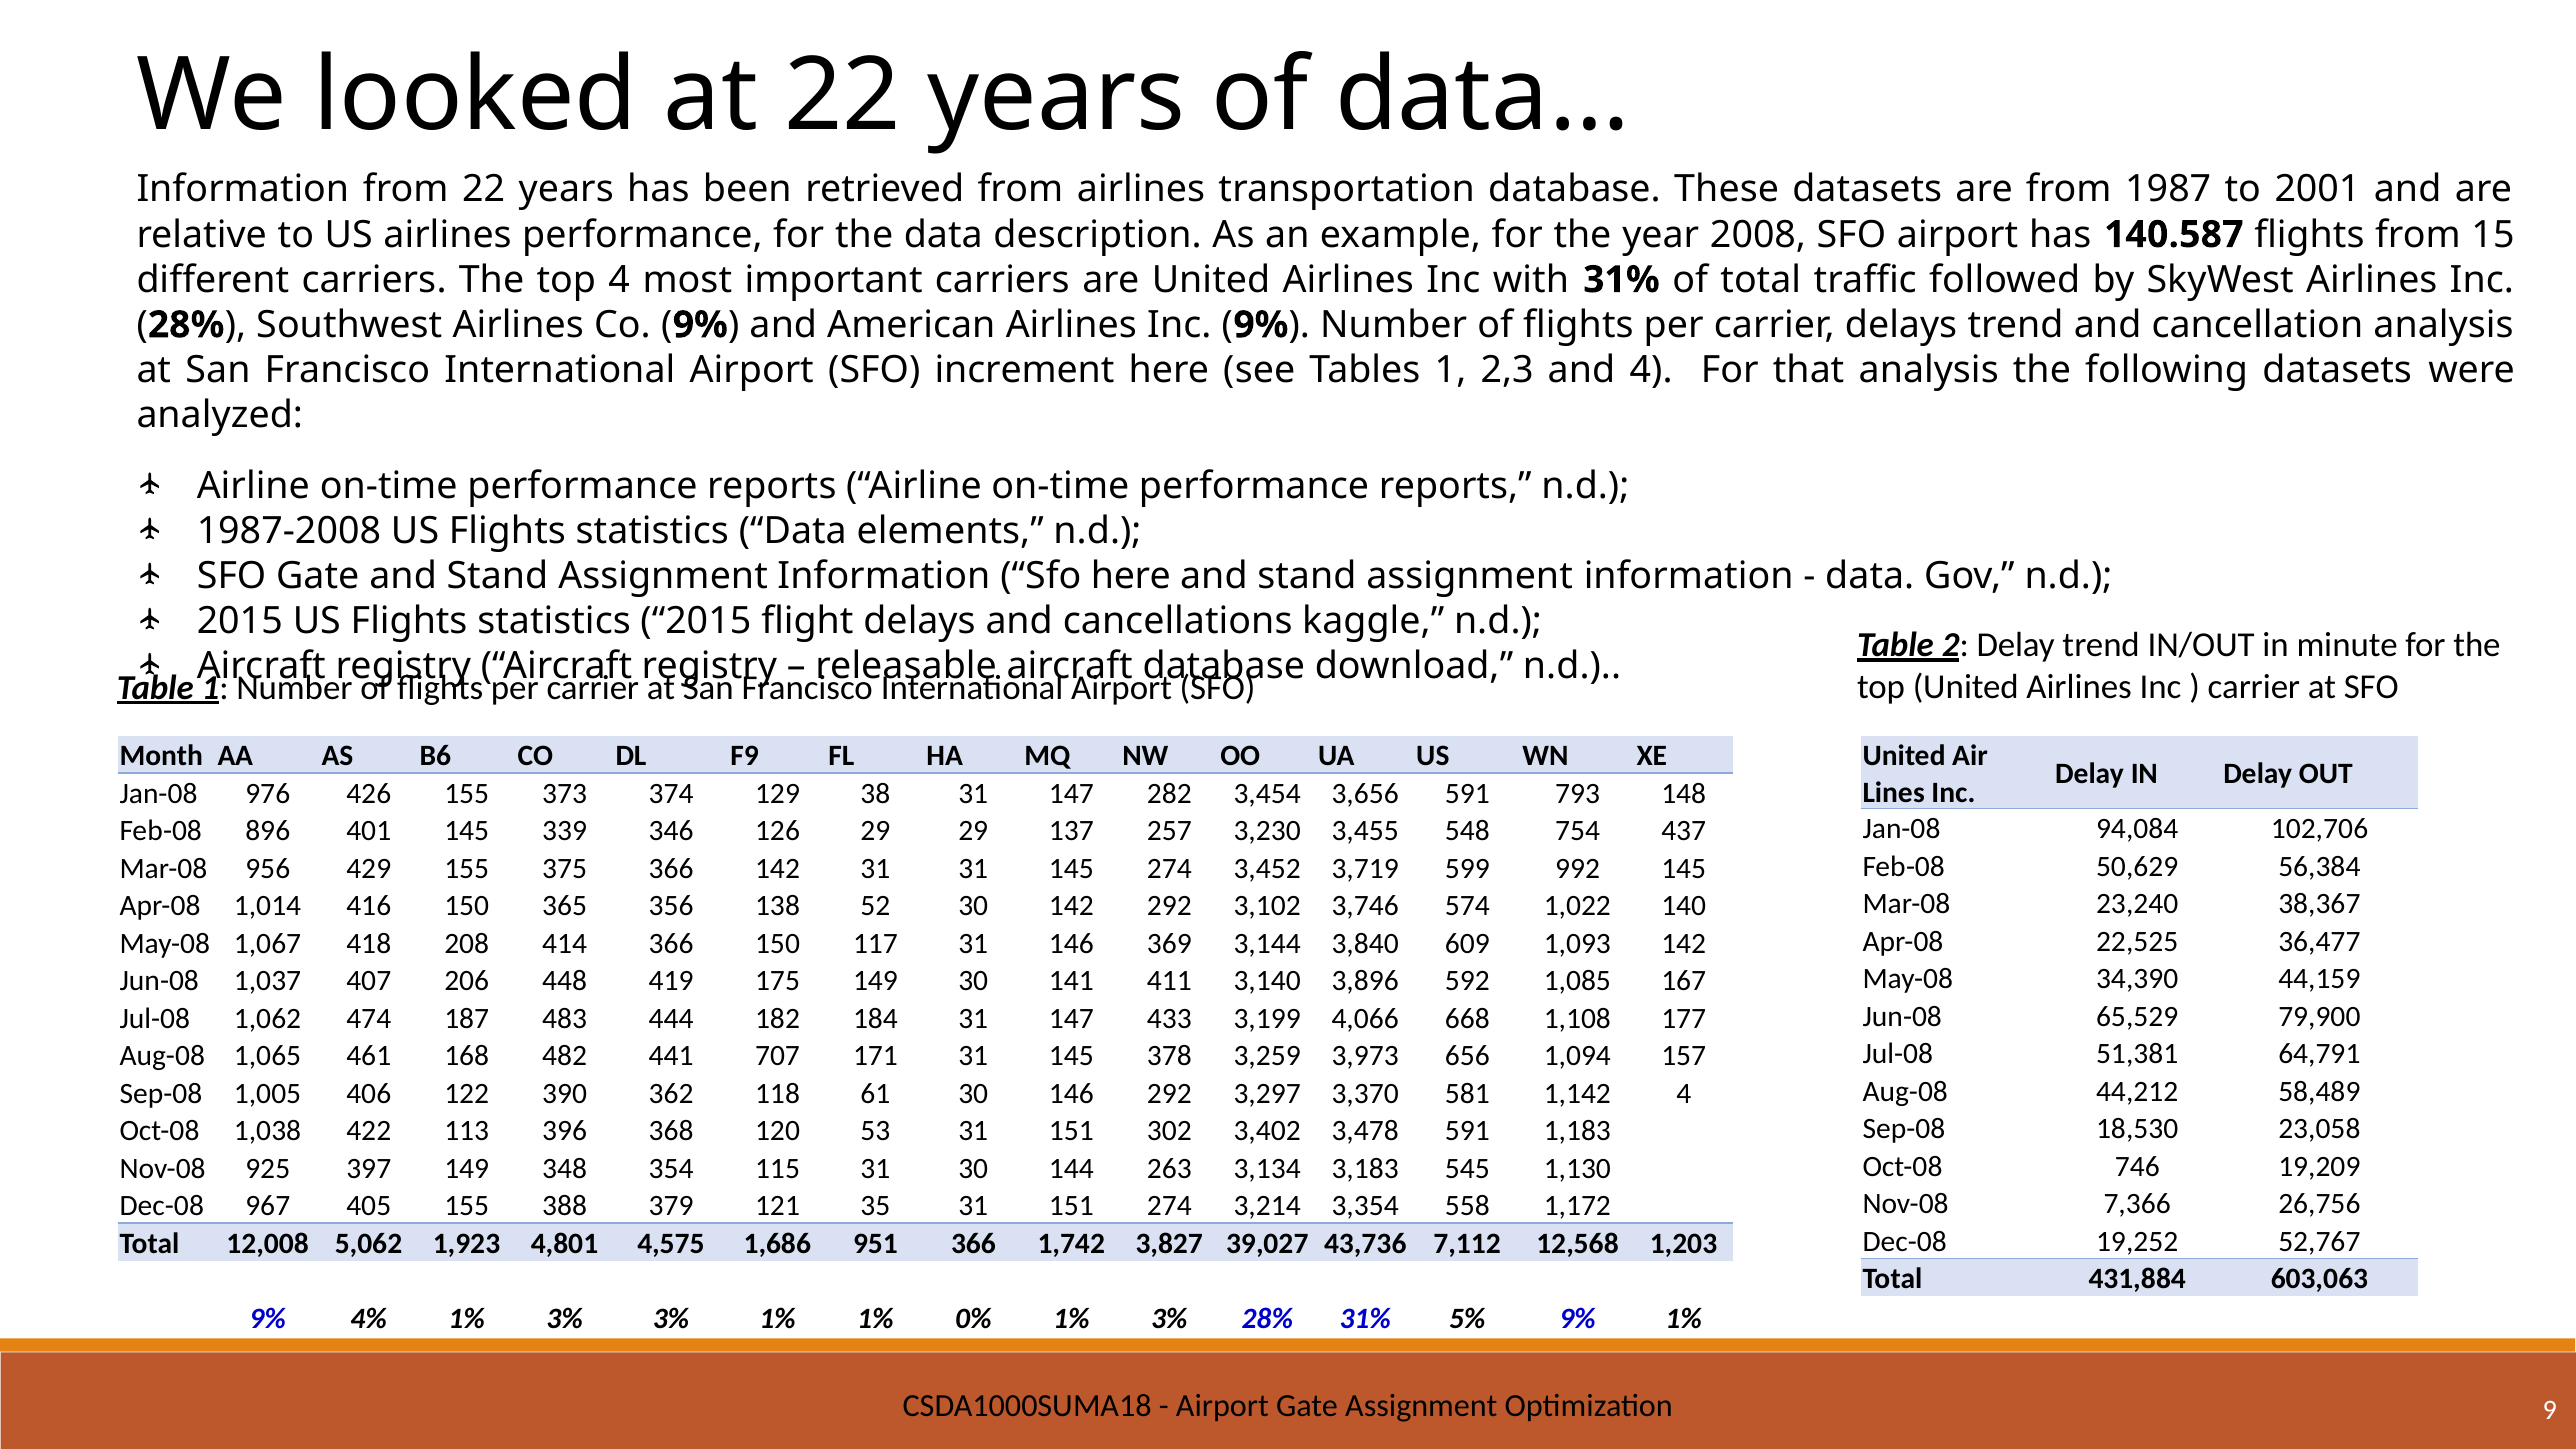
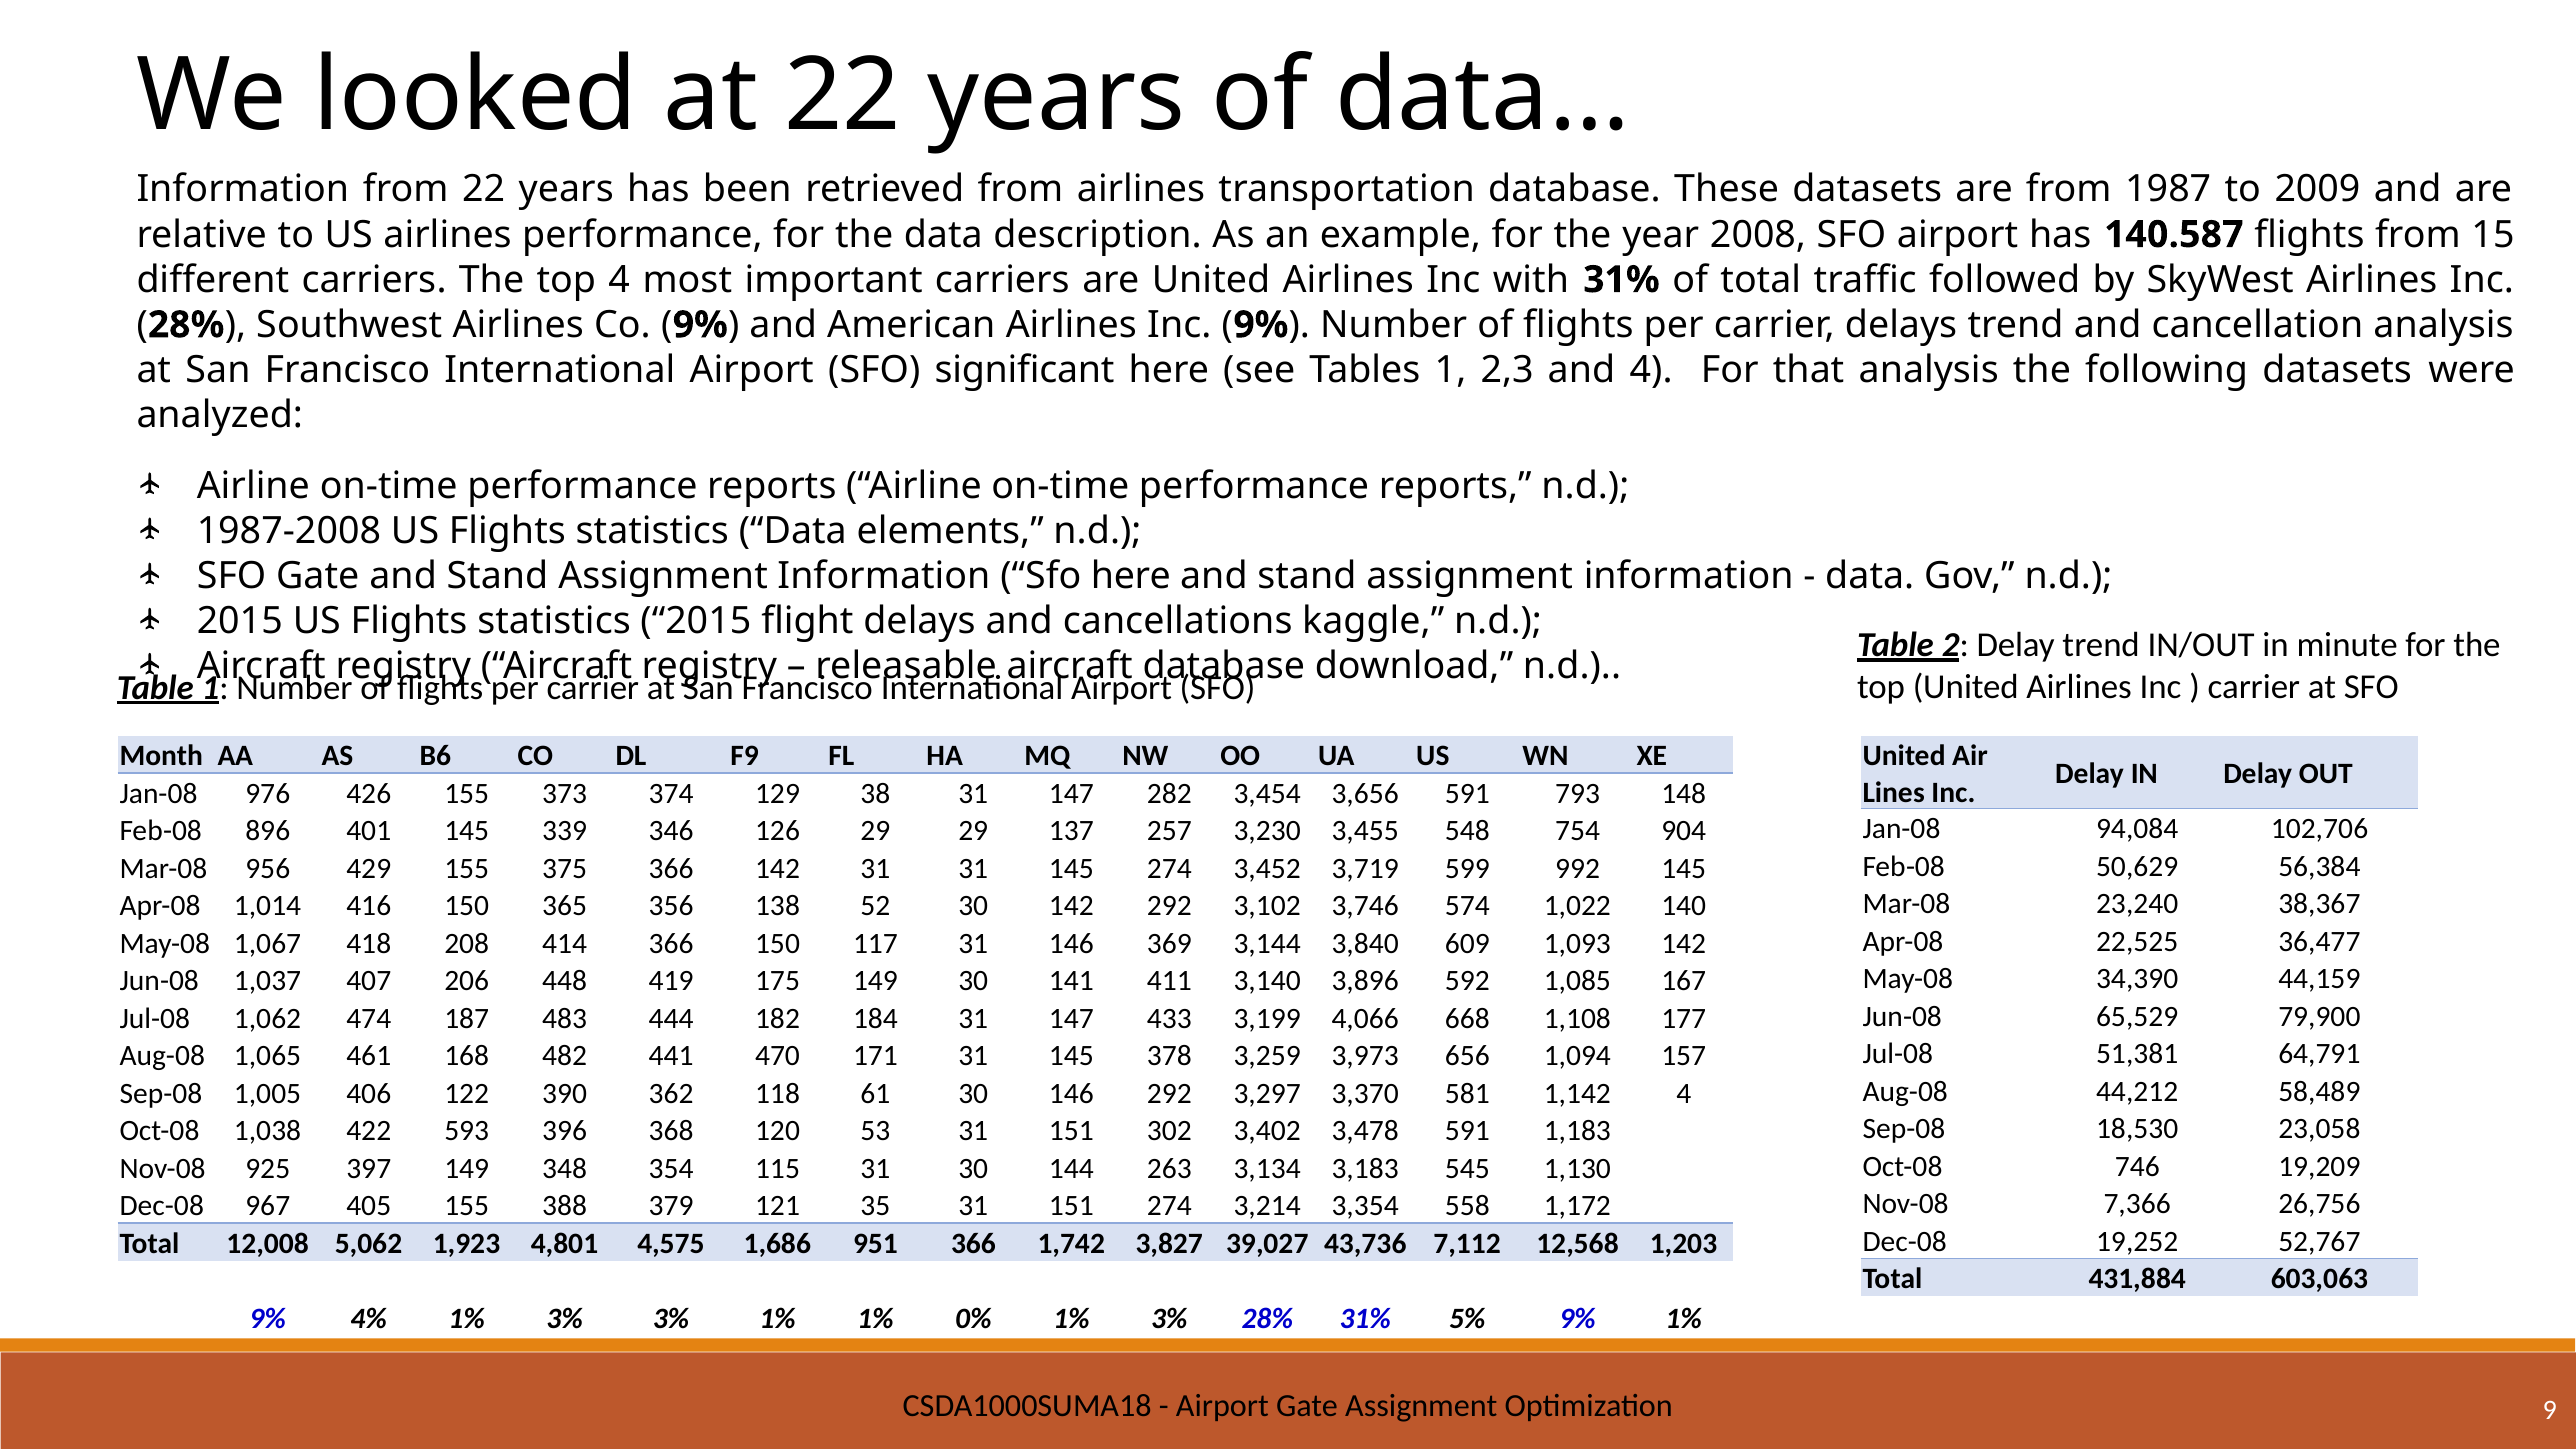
2001: 2001 -> 2009
increment: increment -> significant
437: 437 -> 904
707: 707 -> 470
113: 113 -> 593
